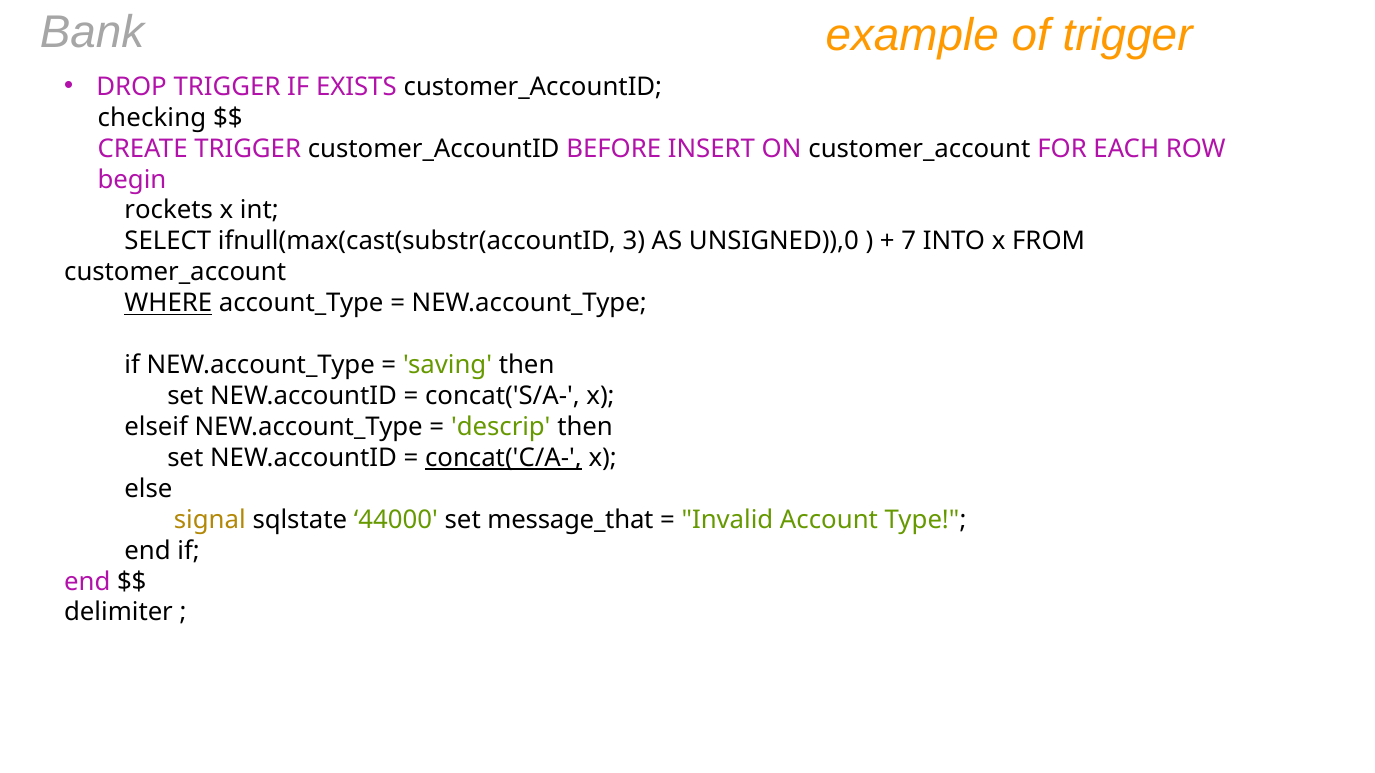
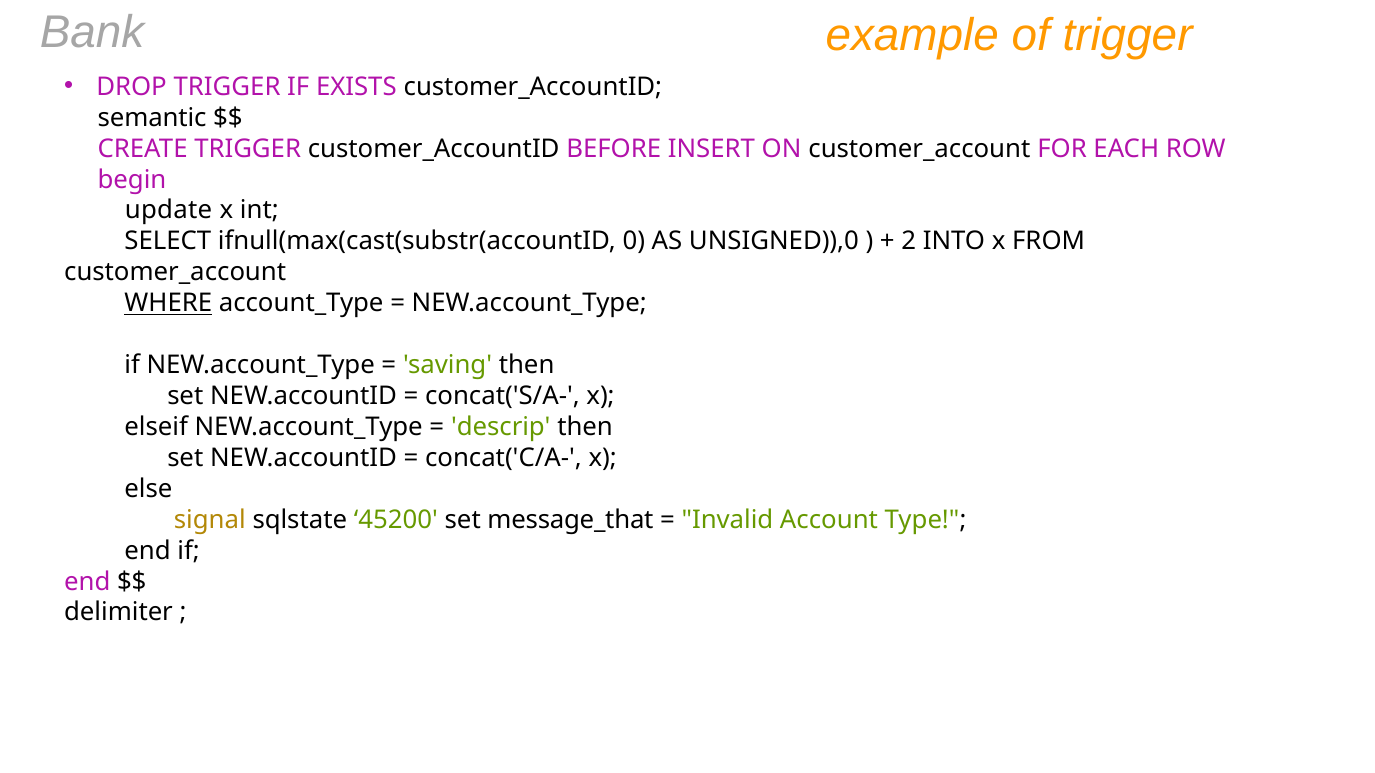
checking: checking -> semantic
rockets: rockets -> update
3: 3 -> 0
7: 7 -> 2
concat('C/A- underline: present -> none
44000: 44000 -> 45200
